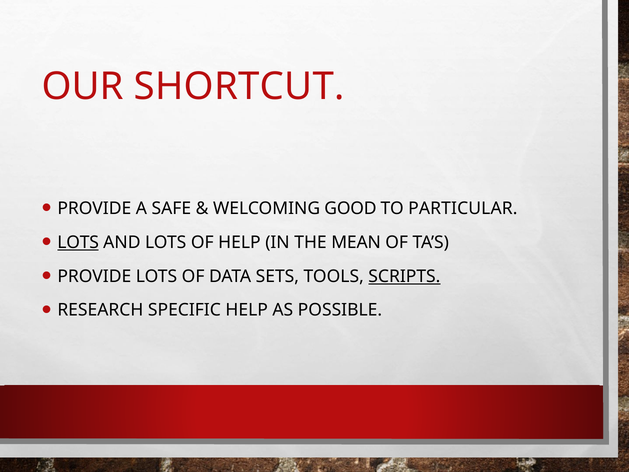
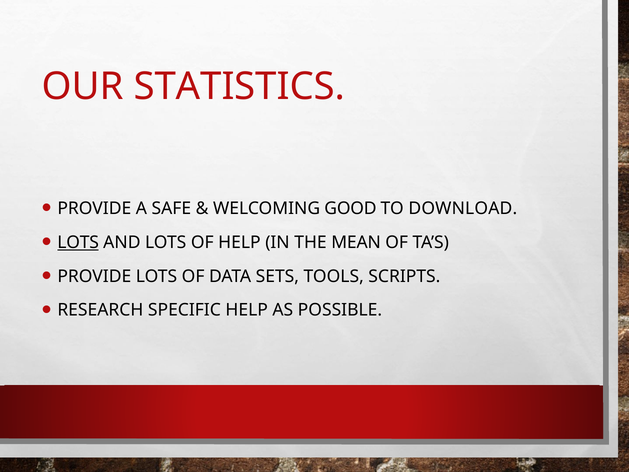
SHORTCUT: SHORTCUT -> STATISTICS
PARTICULAR: PARTICULAR -> DOWNLOAD
SCRIPTS underline: present -> none
